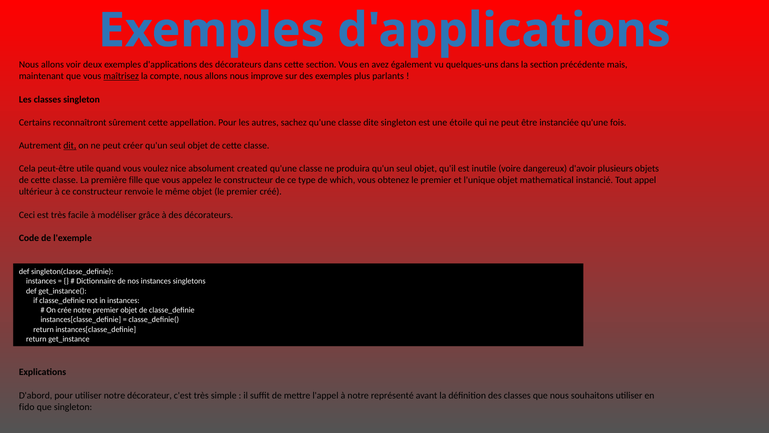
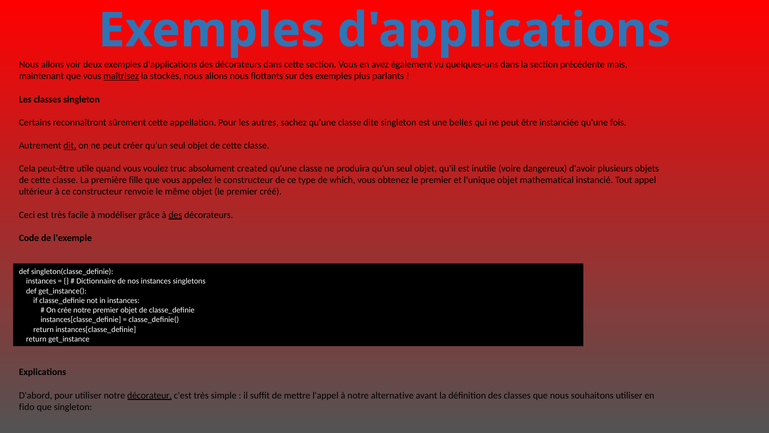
compte: compte -> stockés
improve: improve -> flottants
étoile: étoile -> belles
nice: nice -> truc
des at (175, 215) underline: none -> present
décorateur underline: none -> present
représenté: représenté -> alternative
